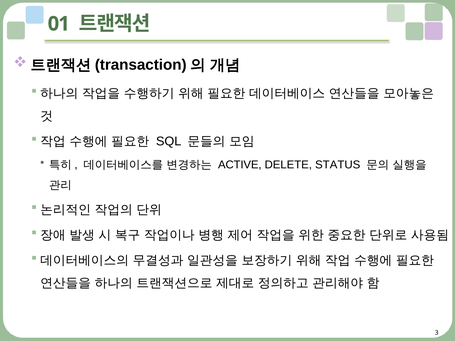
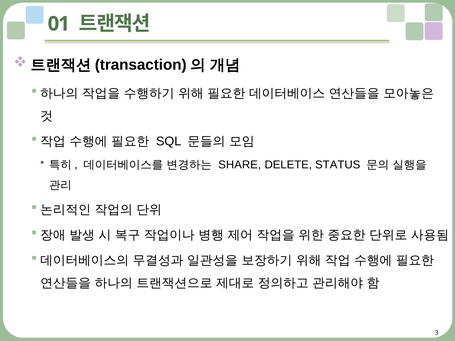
ACTIVE: ACTIVE -> SHARE
